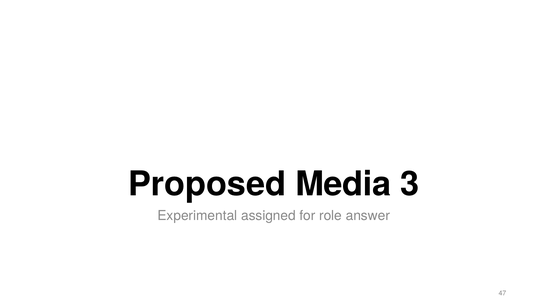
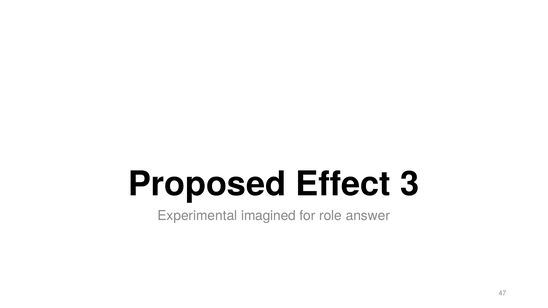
Media: Media -> Effect
assigned: assigned -> imagined
